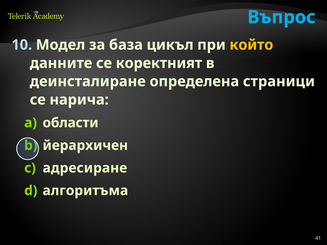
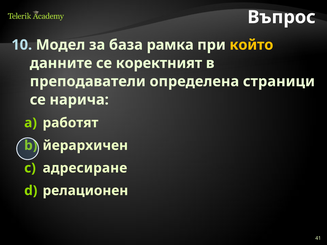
Въпрос colour: light blue -> white
цикъл: цикъл -> рамка
деинсталиране: деинсталиране -> преподаватели
области: области -> работят
алгоритъма: алгоритъма -> релационен
